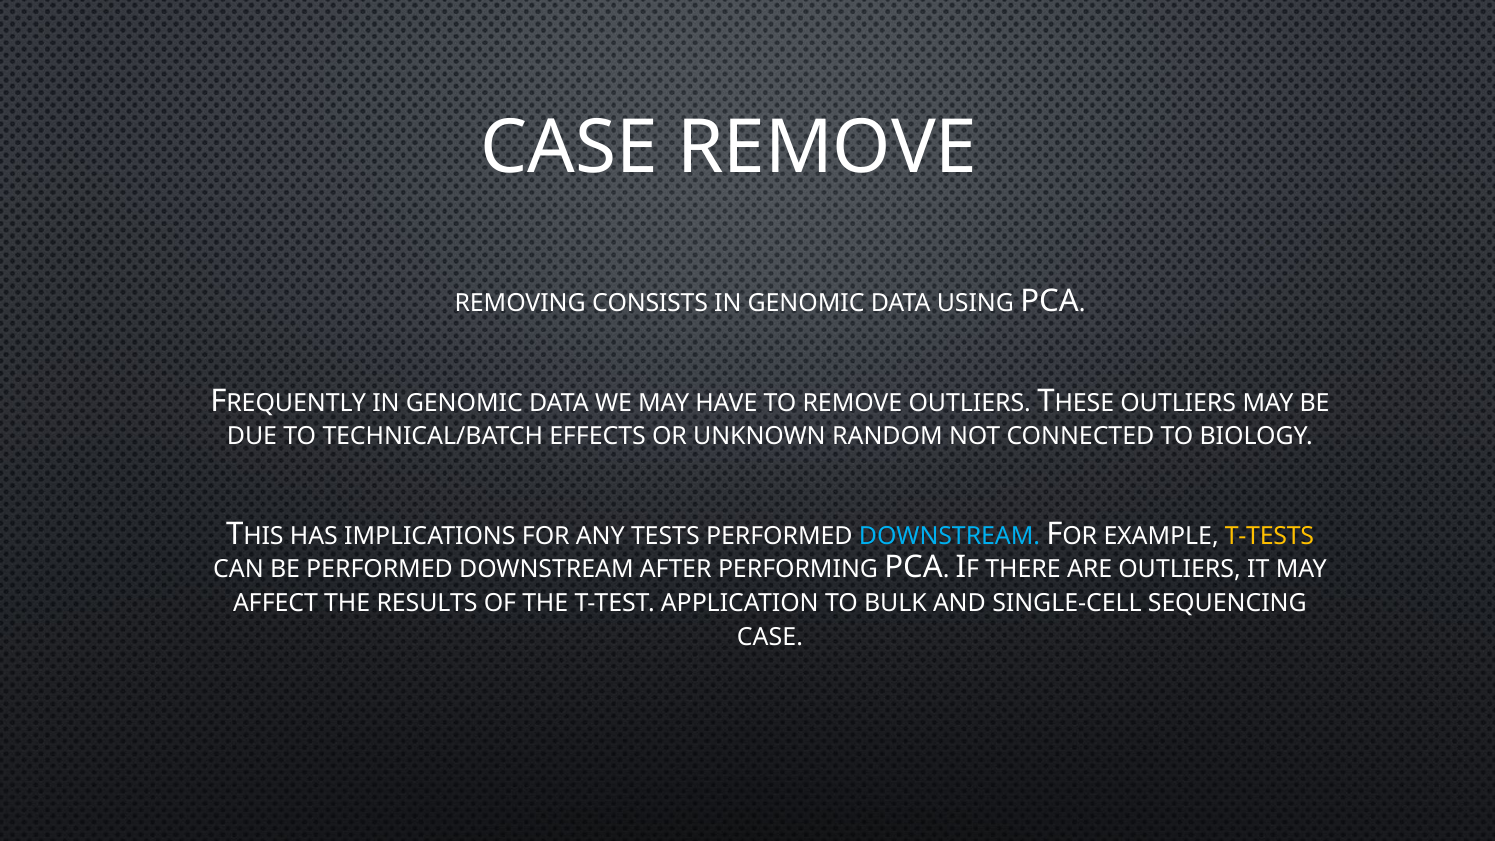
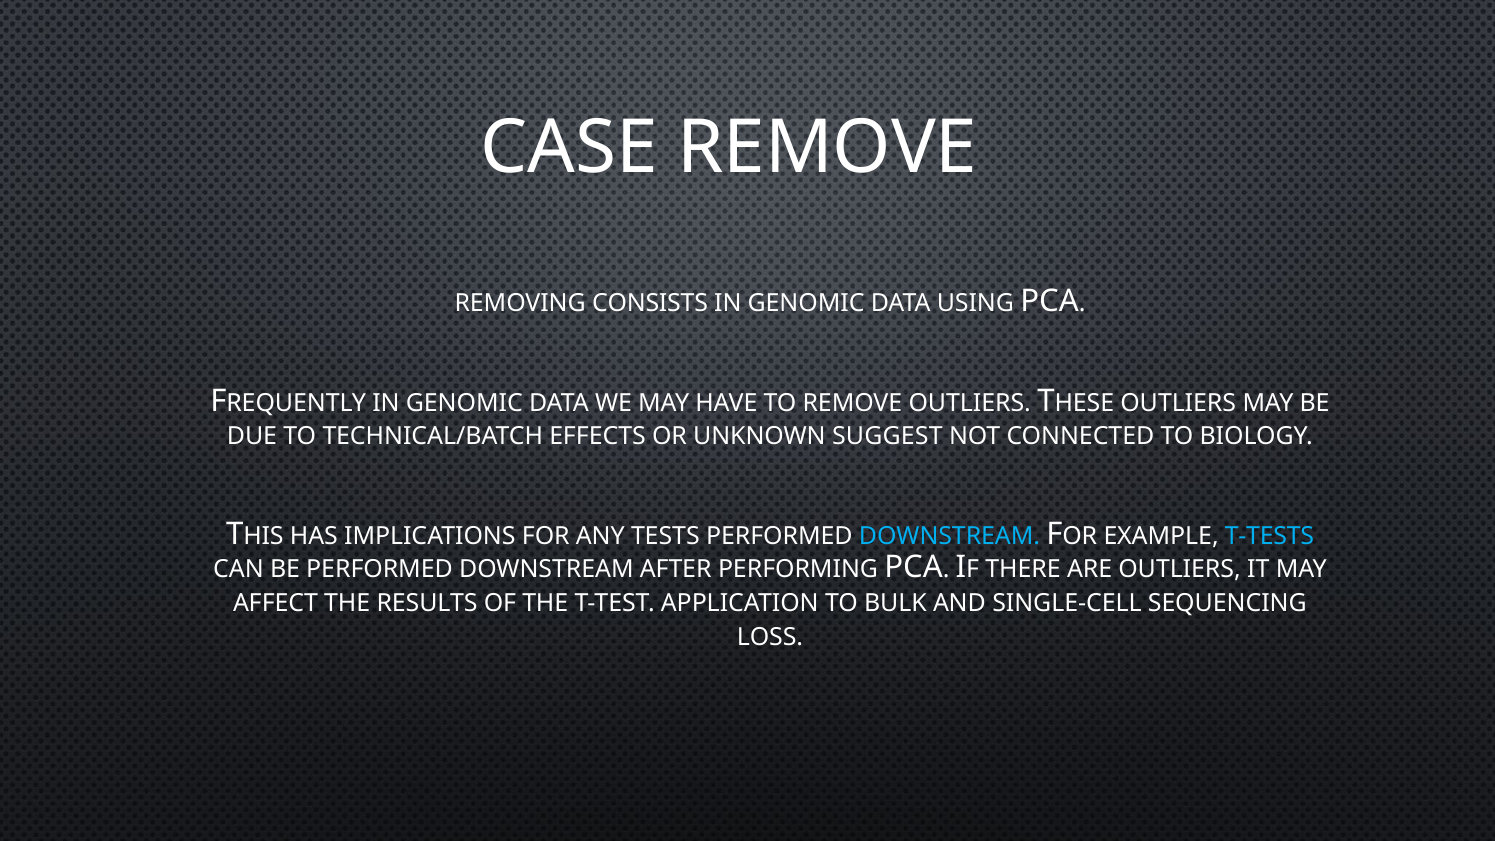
RANDOM: RANDOM -> SUGGEST
T-TESTS colour: yellow -> light blue
CASE at (770, 637): CASE -> LOSS
